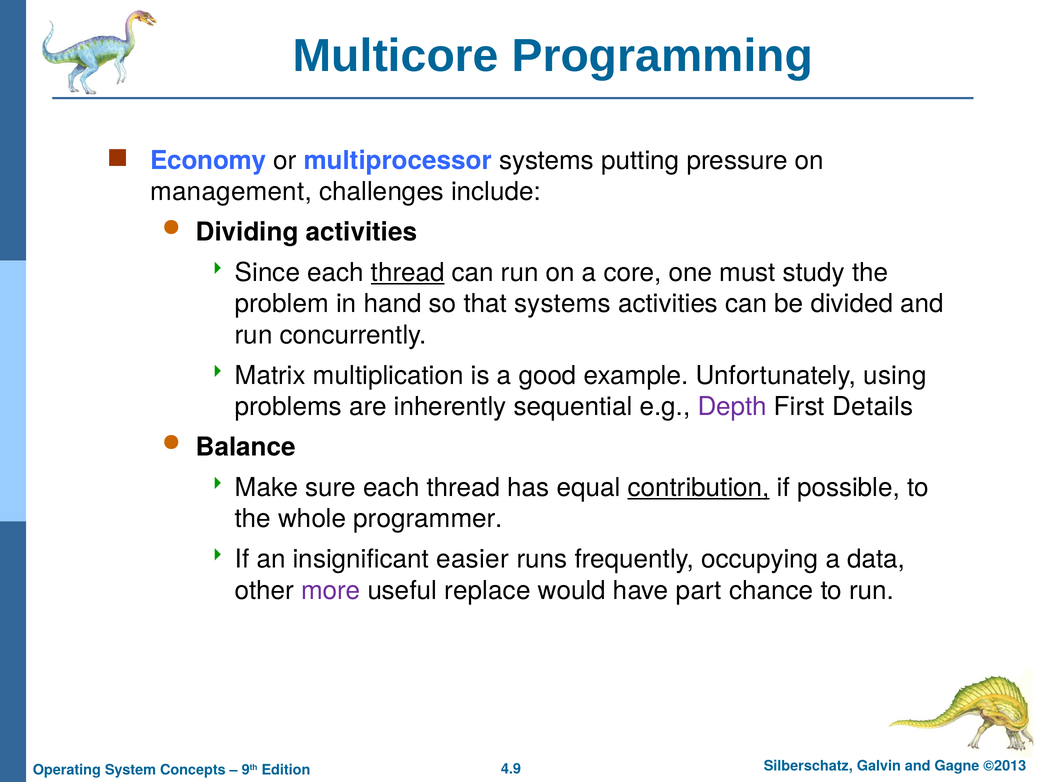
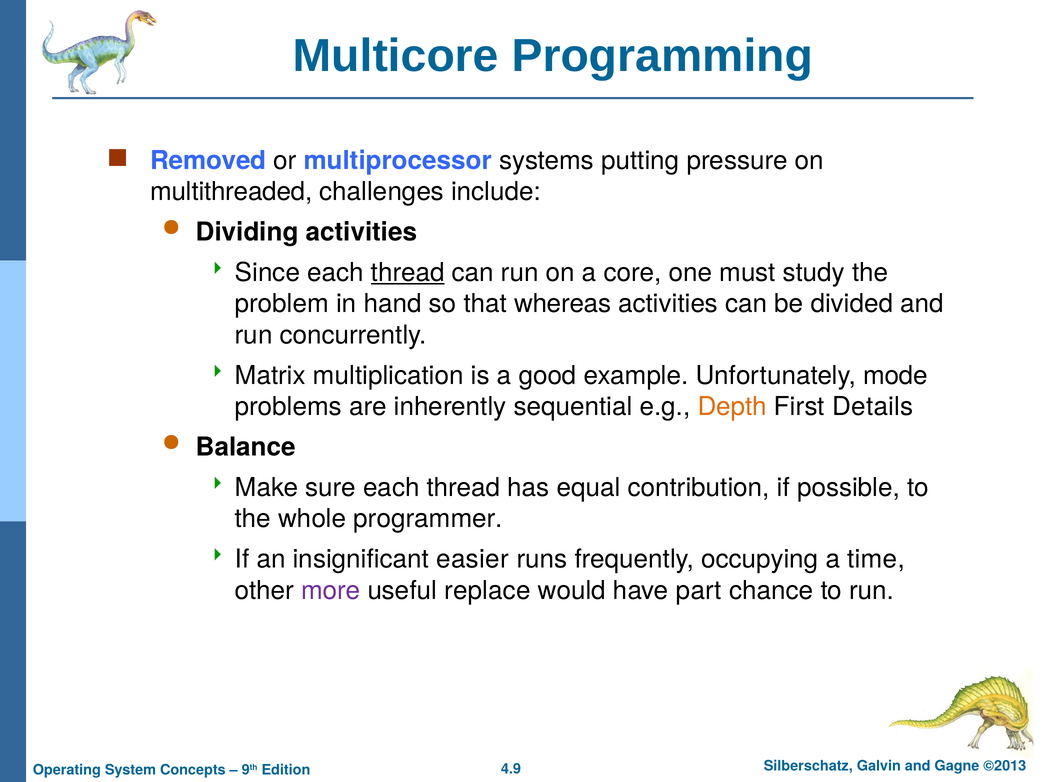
Economy: Economy -> Removed
management: management -> multithreaded
that systems: systems -> whereas
using: using -> mode
Depth colour: purple -> orange
contribution underline: present -> none
data: data -> time
